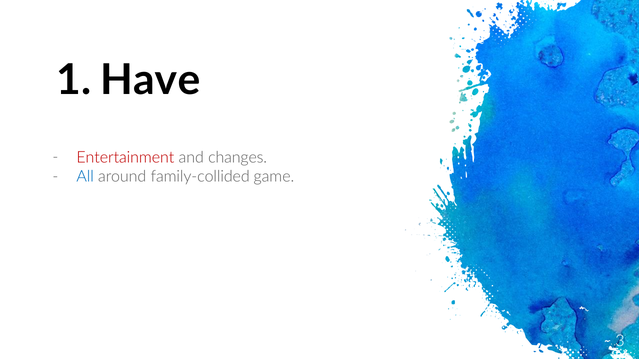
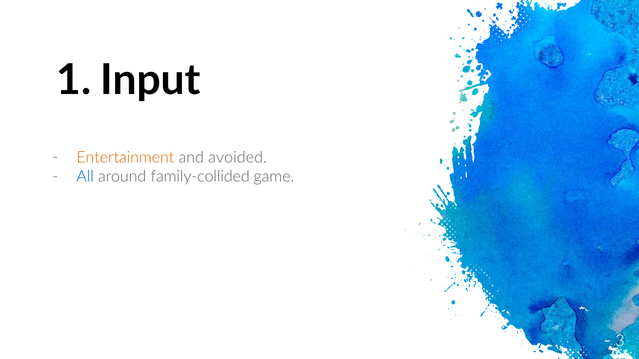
Have: Have -> Input
Entertainment colour: red -> orange
changes: changes -> avoided
